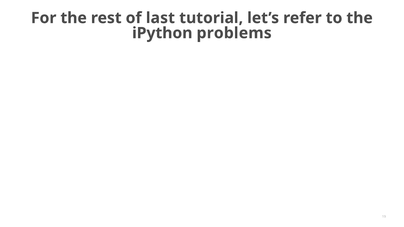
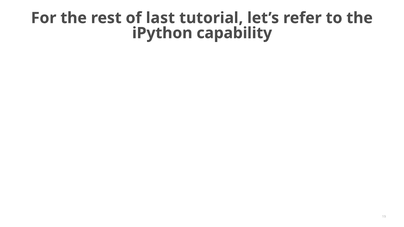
problems: problems -> capability
